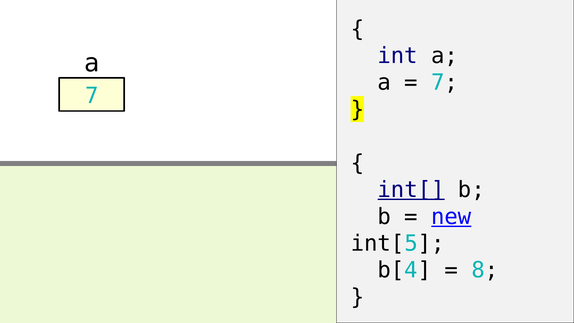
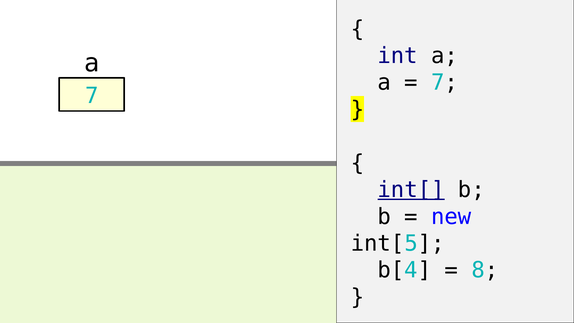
new underline: present -> none
